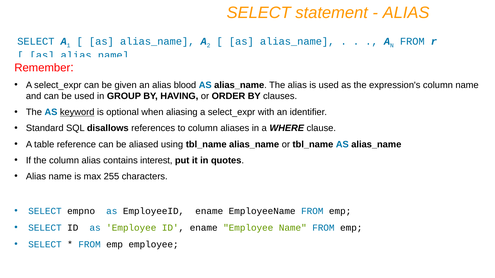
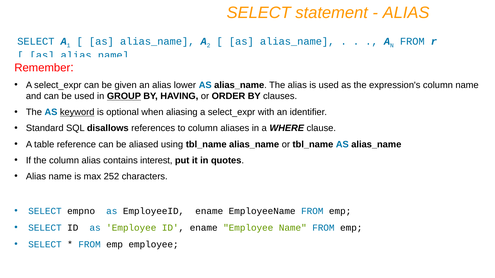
blood: blood -> lower
GROUP underline: none -> present
255: 255 -> 252
